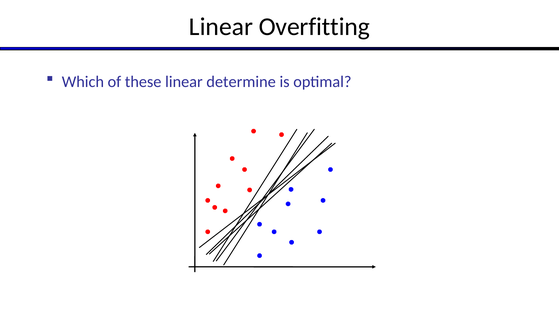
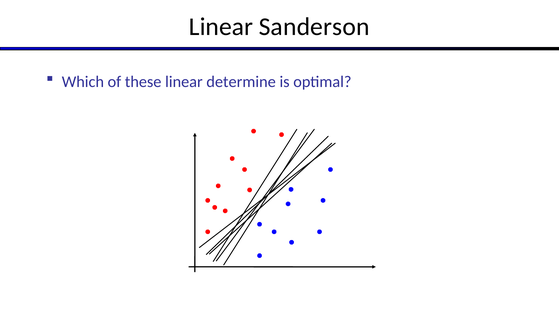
Overfitting: Overfitting -> Sanderson
